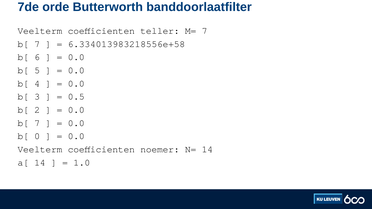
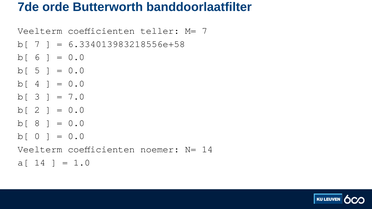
0.5: 0.5 -> 7.0
7 at (37, 123): 7 -> 8
